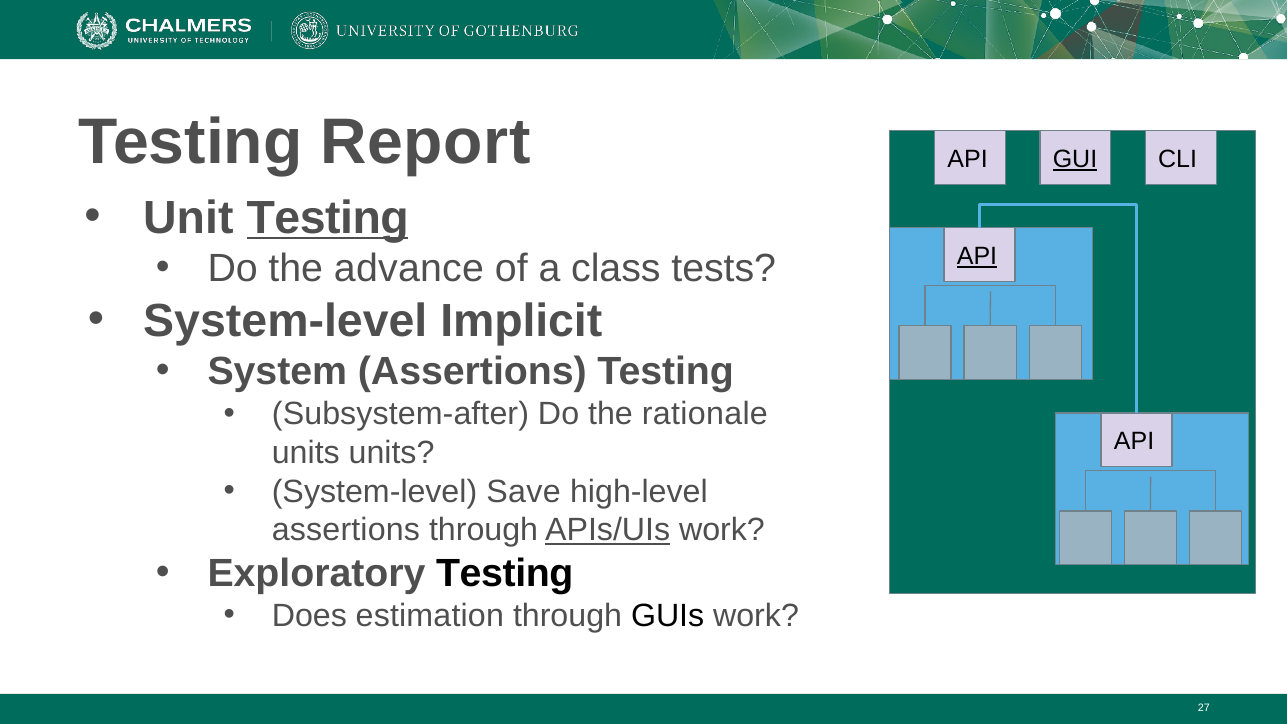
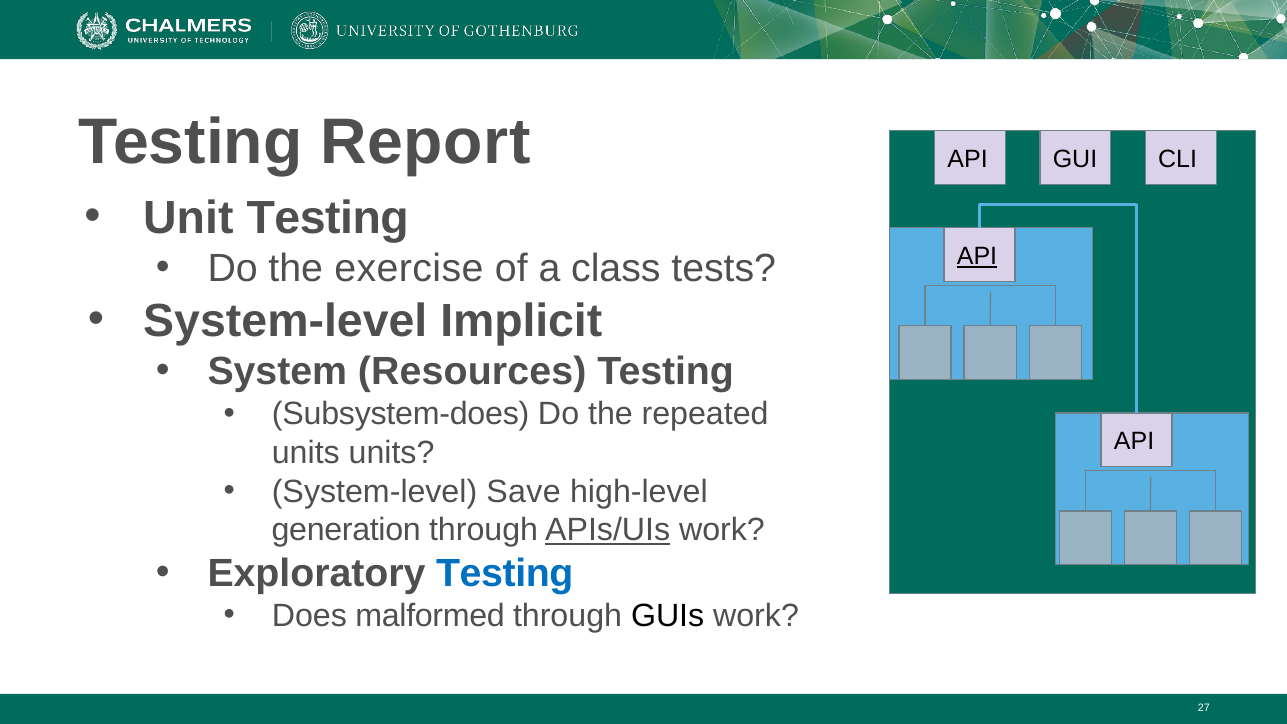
GUI underline: present -> none
Testing at (328, 218) underline: present -> none
advance: advance -> exercise
System Assertions: Assertions -> Resources
Subsystem-after: Subsystem-after -> Subsystem-does
rationale: rationale -> repeated
assertions at (346, 530): assertions -> generation
Testing at (505, 574) colour: black -> blue
estimation: estimation -> malformed
